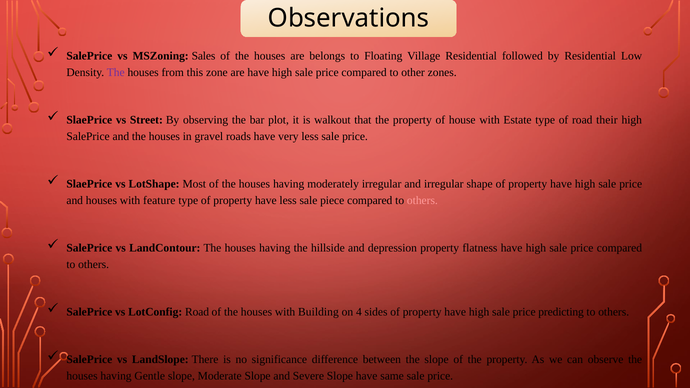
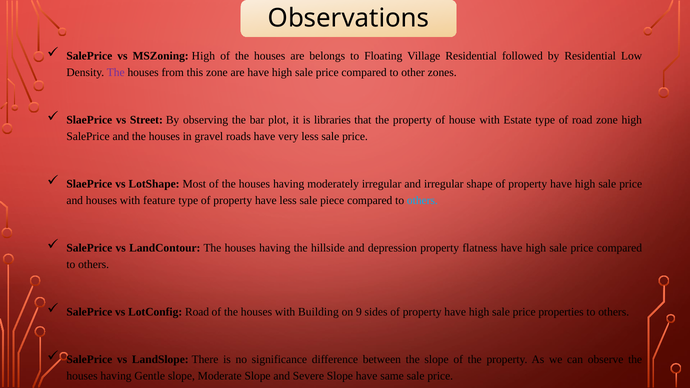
MSZoning Sales: Sales -> High
walkout: walkout -> libraries
road their: their -> zone
others at (422, 200) colour: pink -> light blue
4: 4 -> 9
predicting: predicting -> properties
